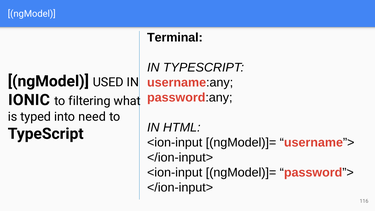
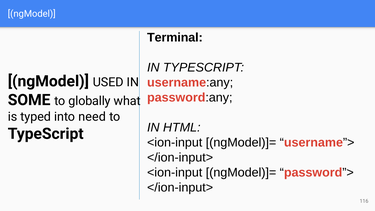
IONIC: IONIC -> SOME
filtering: filtering -> globally
